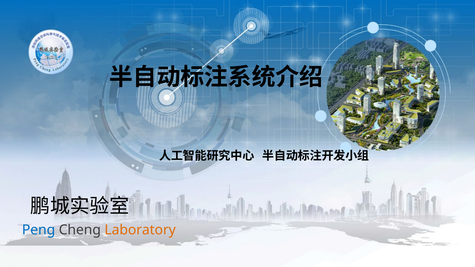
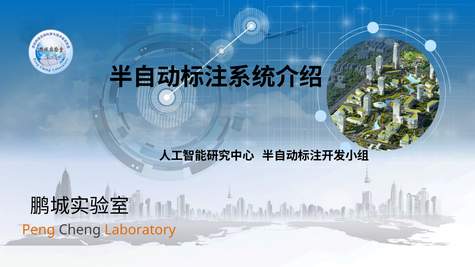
Peng colour: blue -> orange
